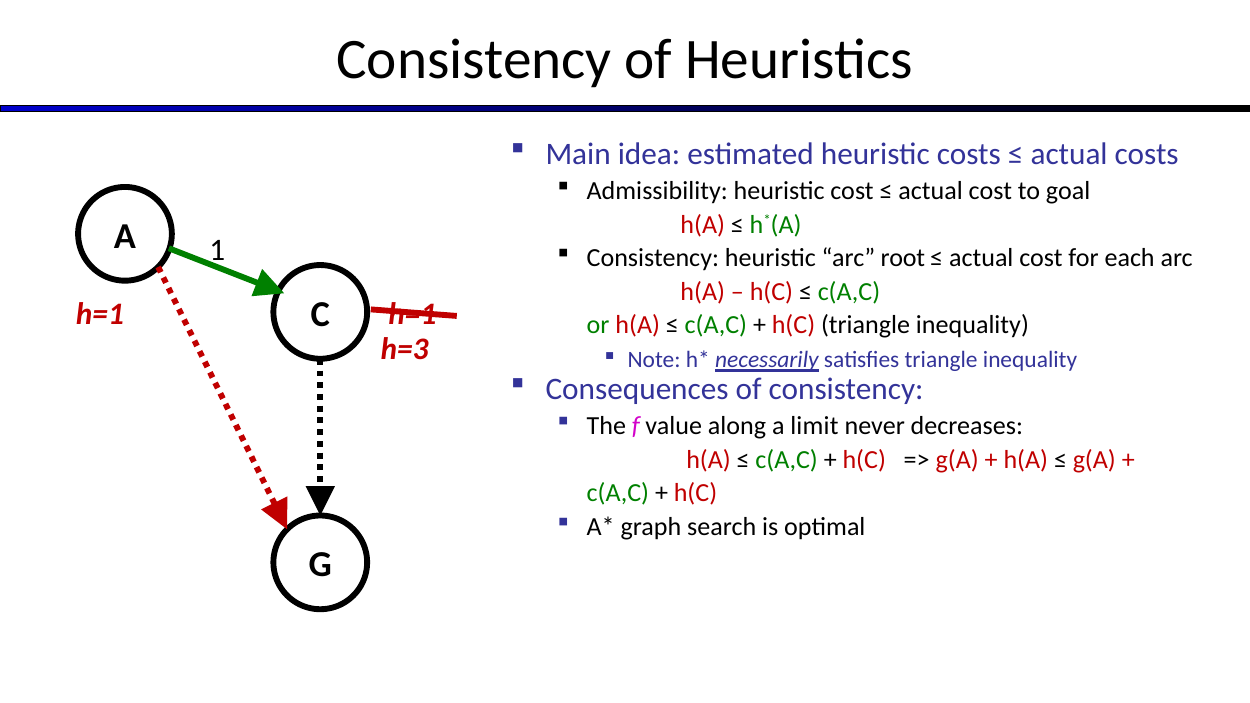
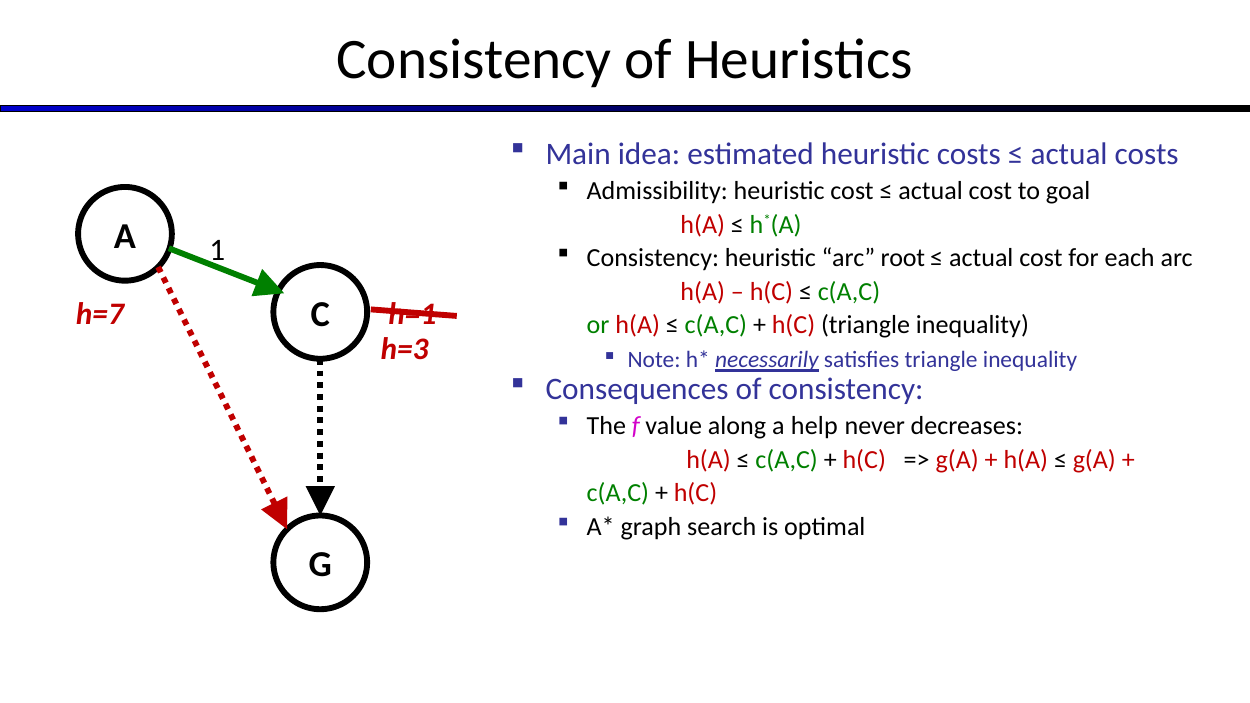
h=1 at (100, 315): h=1 -> h=7
limit: limit -> help
